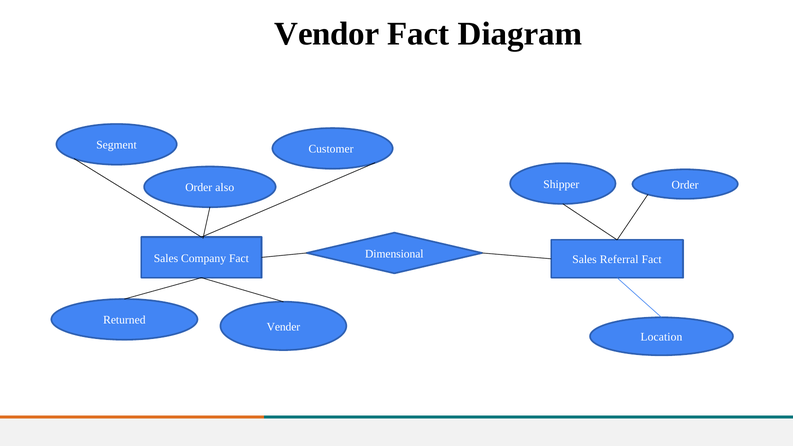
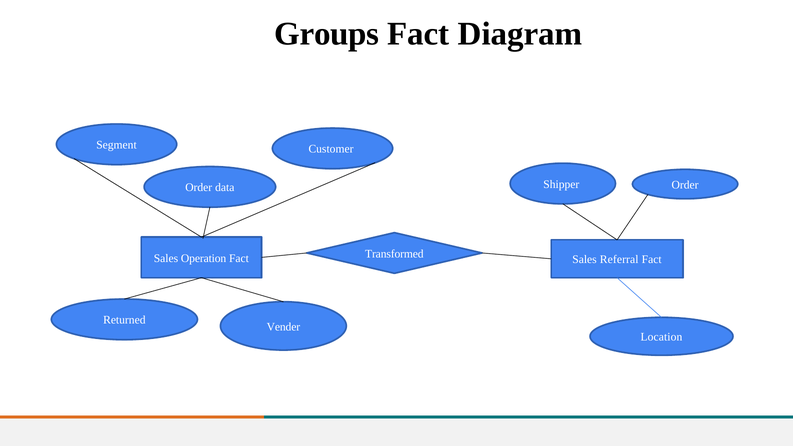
Vendor: Vendor -> Groups
also: also -> data
Company: Company -> Operation
Dimensional: Dimensional -> Transformed
